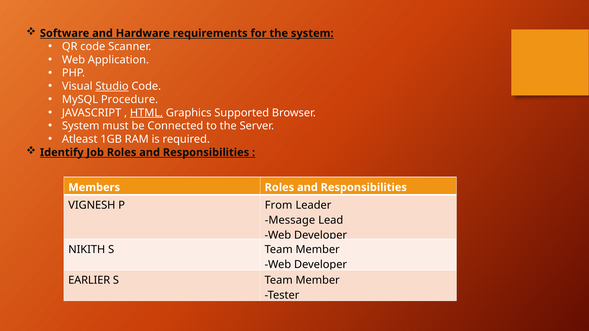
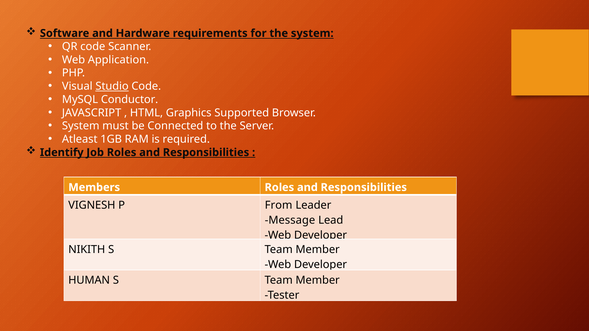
Procedure: Procedure -> Conductor
HTML underline: present -> none
EARLIER: EARLIER -> HUMAN
